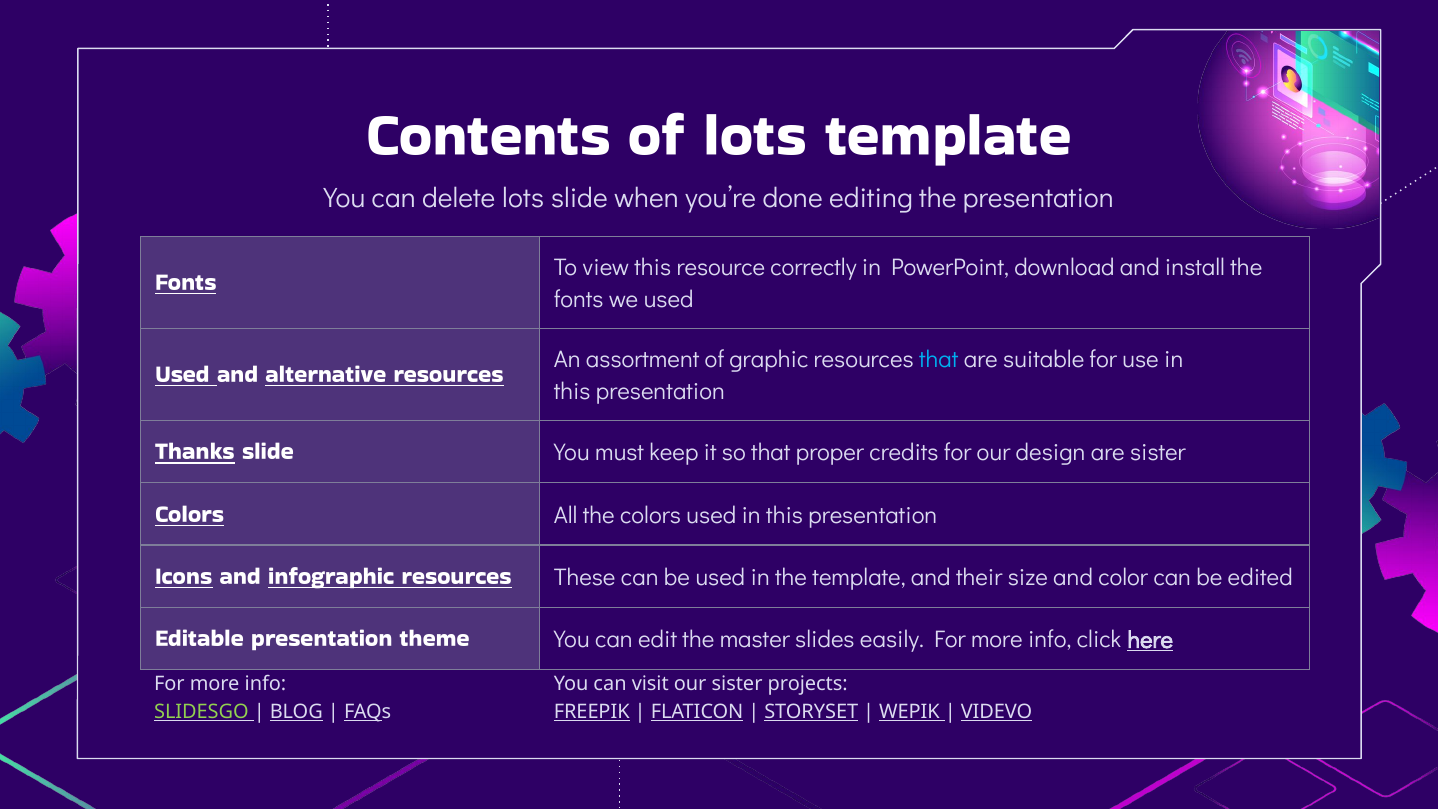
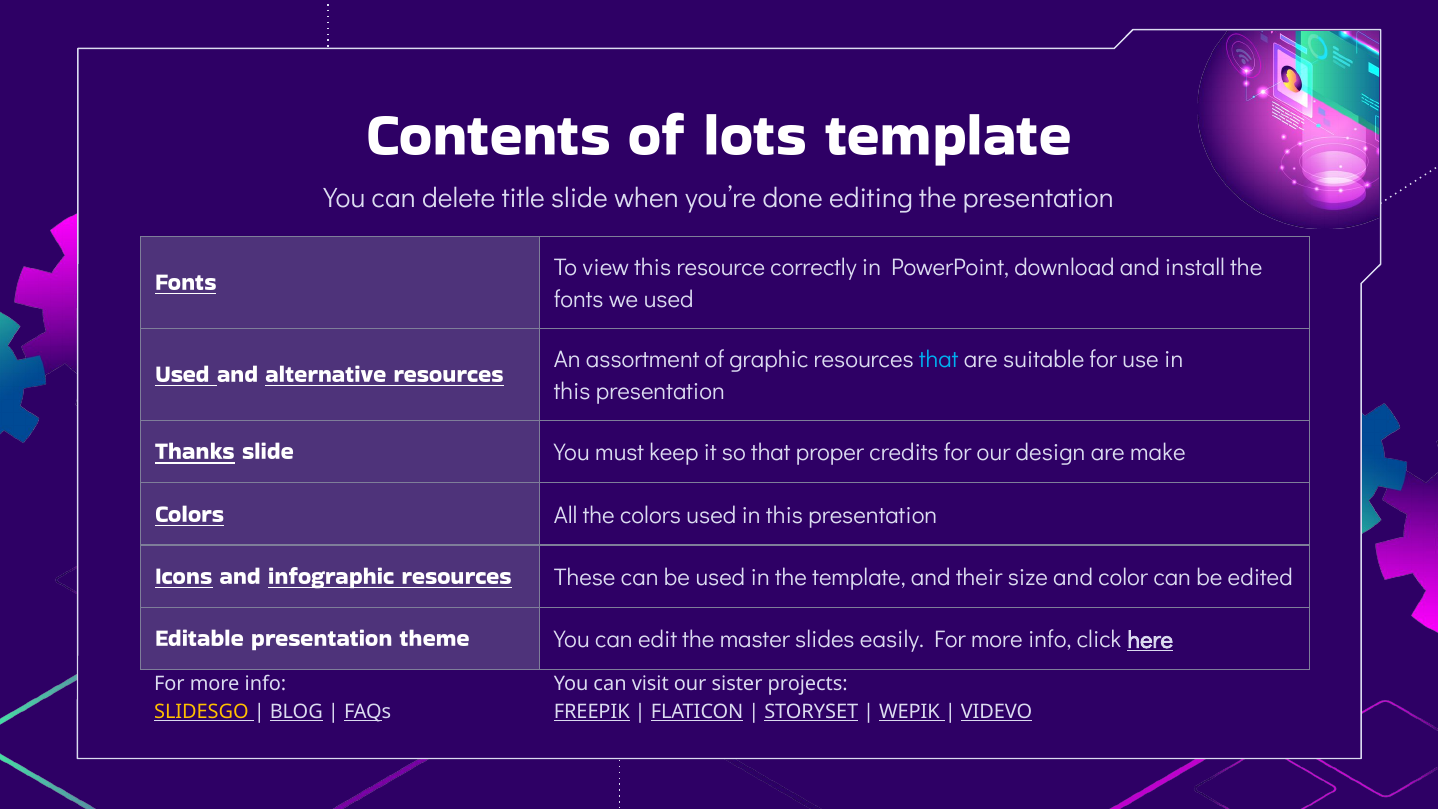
delete lots: lots -> title
are sister: sister -> make
SLIDESGO colour: light green -> yellow
